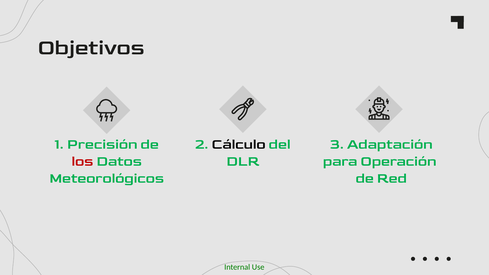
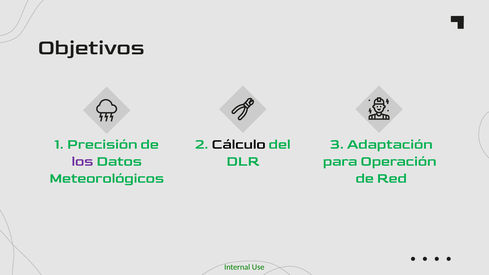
los colour: red -> purple
